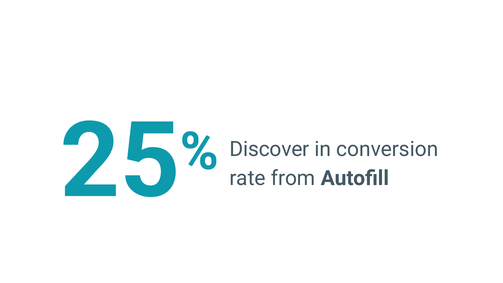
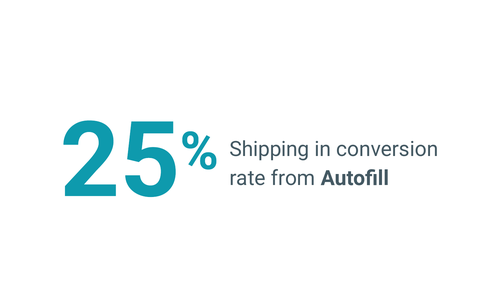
Discover: Discover -> Shipping
